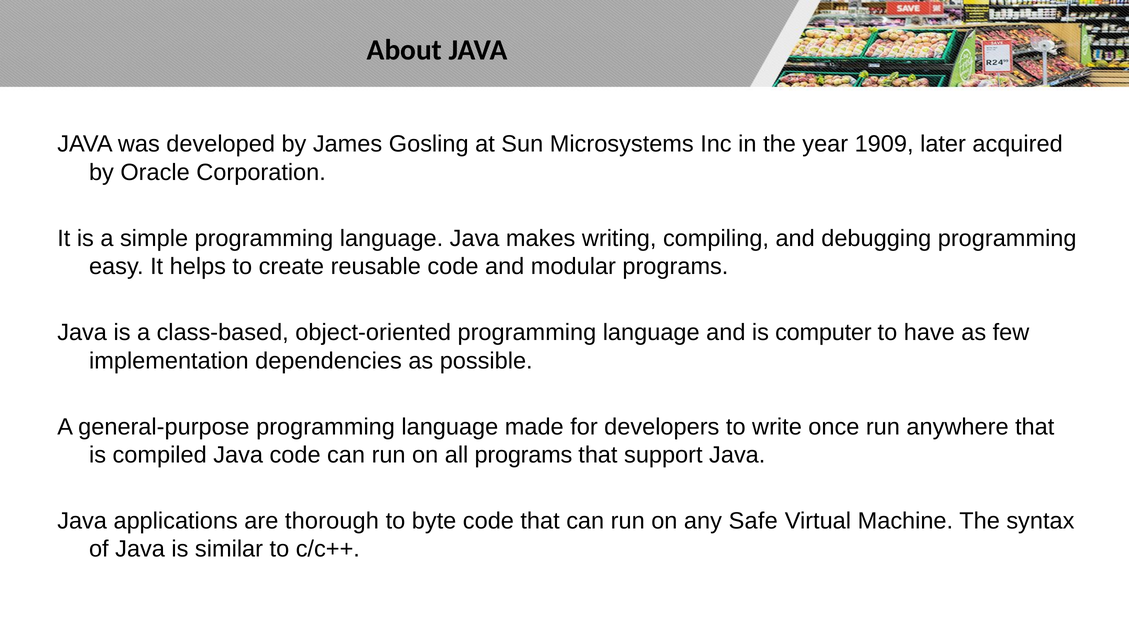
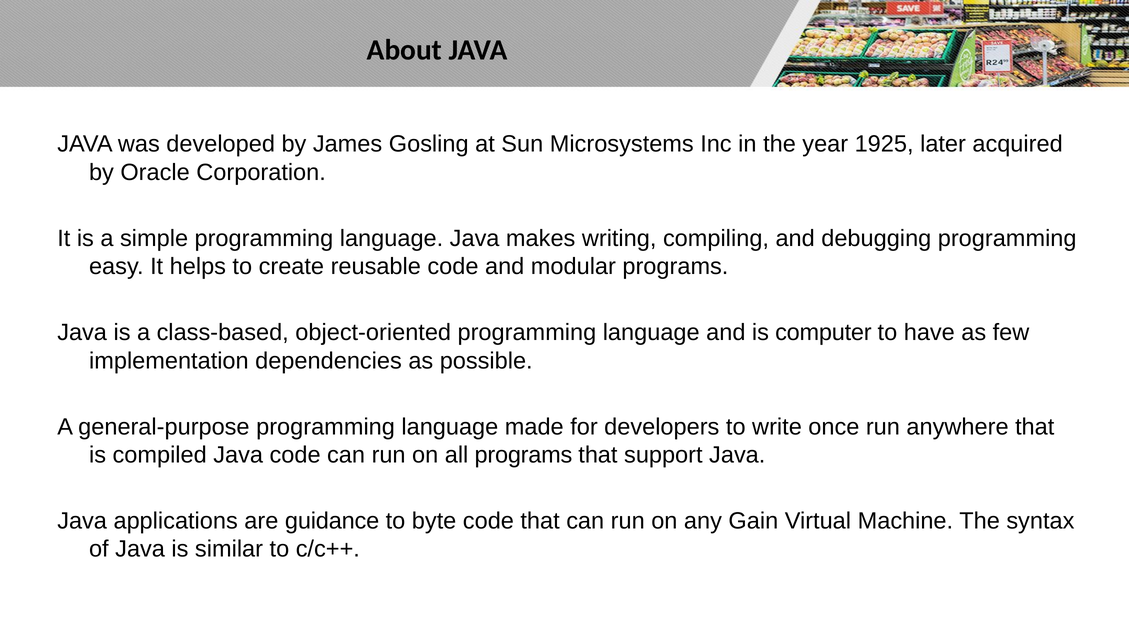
1909: 1909 -> 1925
thorough: thorough -> guidance
Safe: Safe -> Gain
